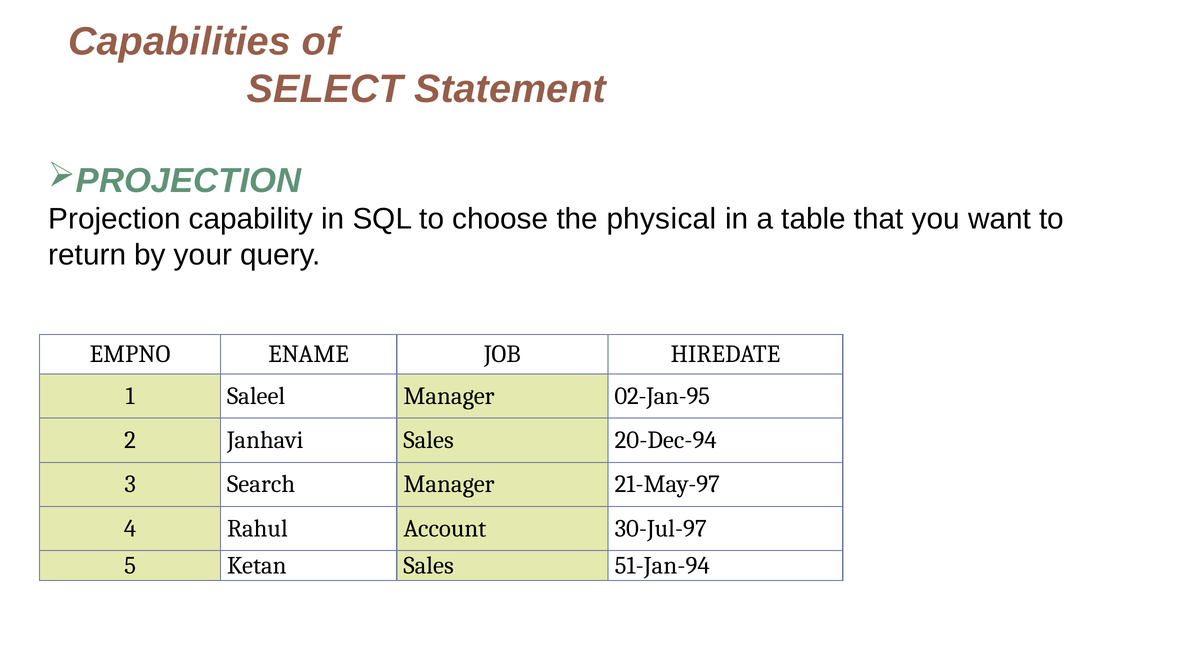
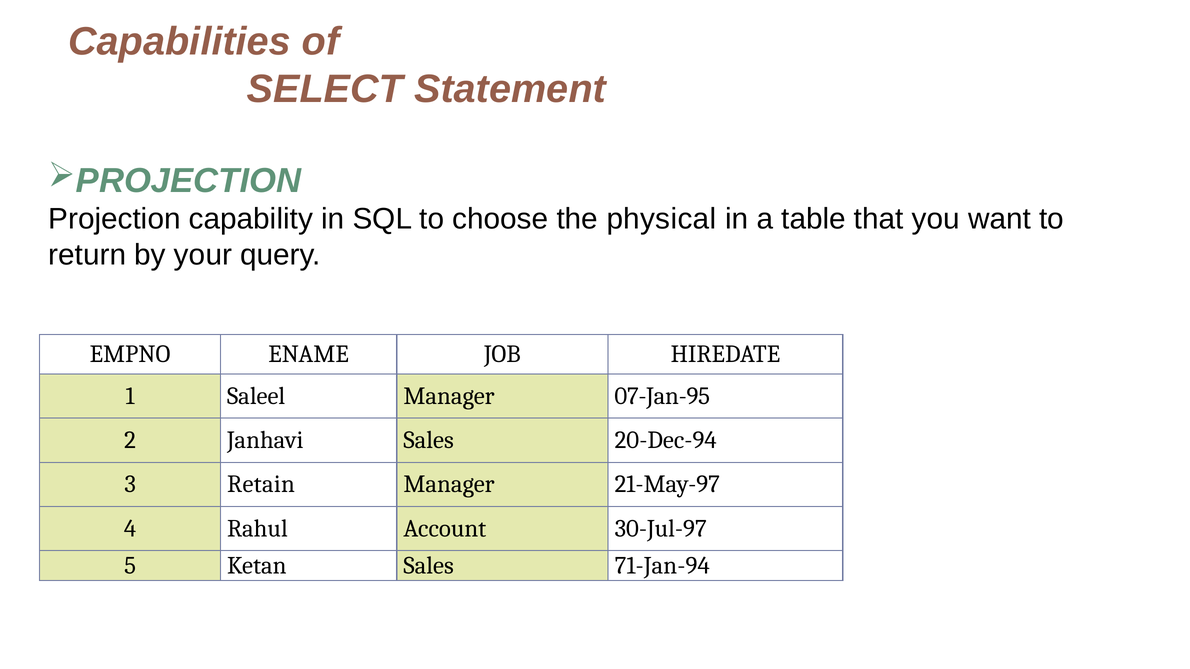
02-Jan-95: 02-Jan-95 -> 07-Jan-95
Search: Search -> Retain
51-Jan-94: 51-Jan-94 -> 71-Jan-94
